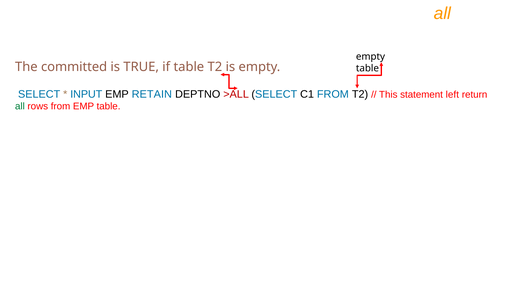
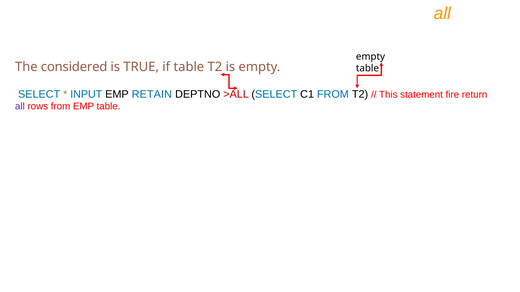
committed: committed -> considered
left: left -> fire
all at (20, 107) colour: green -> purple
